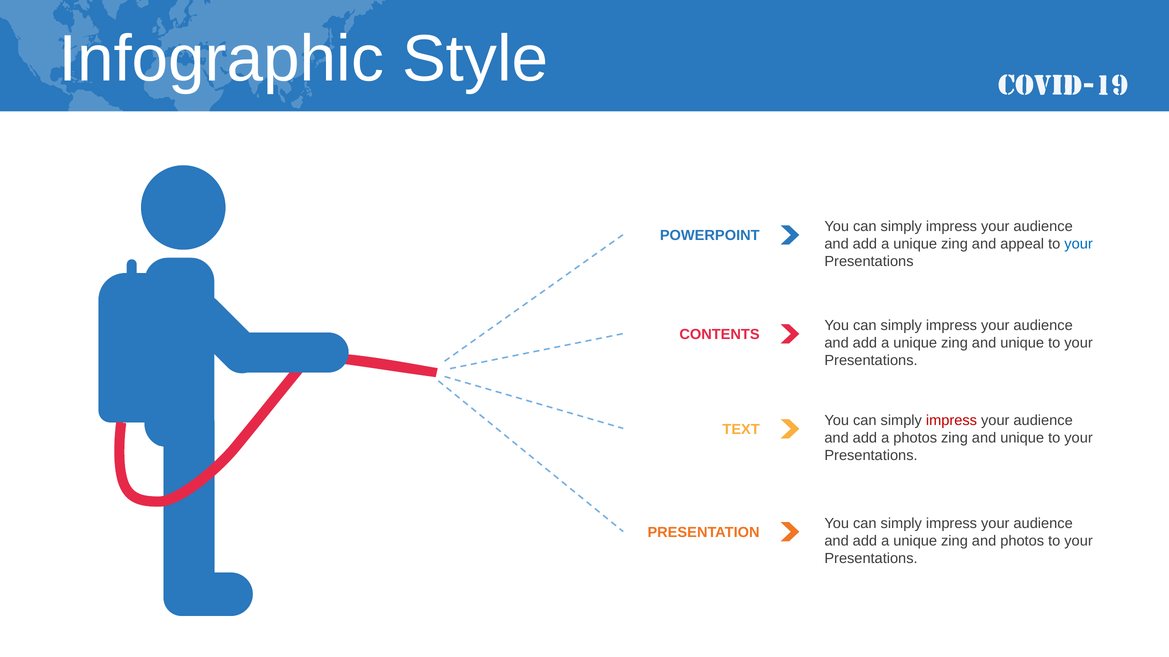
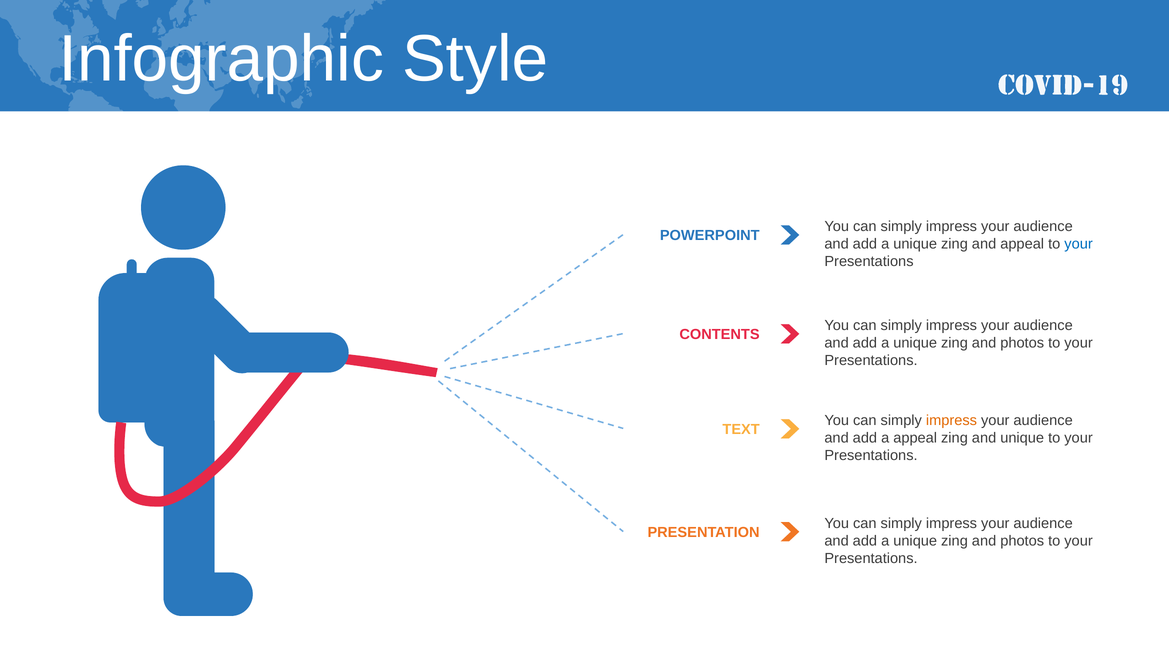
unique at (1022, 343): unique -> photos
impress at (951, 421) colour: red -> orange
a photos: photos -> appeal
